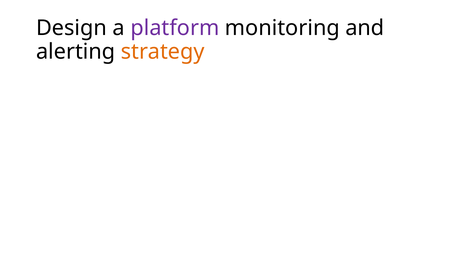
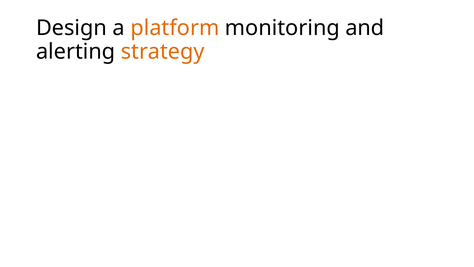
platform colour: purple -> orange
